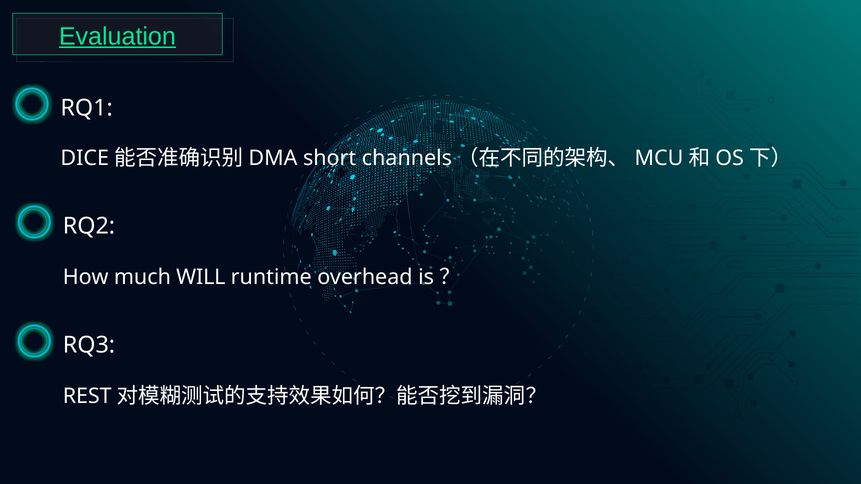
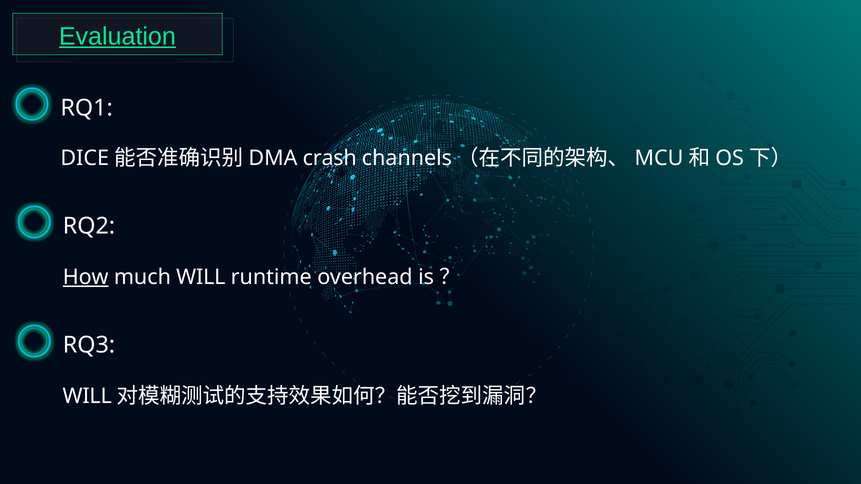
short: short -> crash
How underline: none -> present
REST at (87, 396): REST -> WILL
